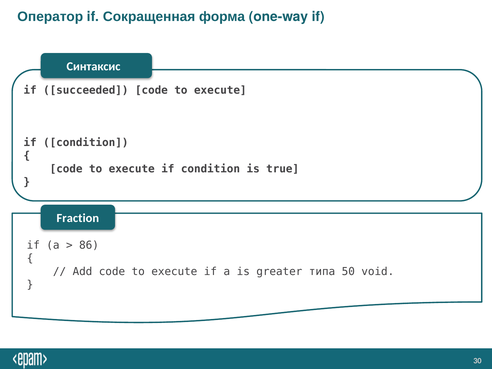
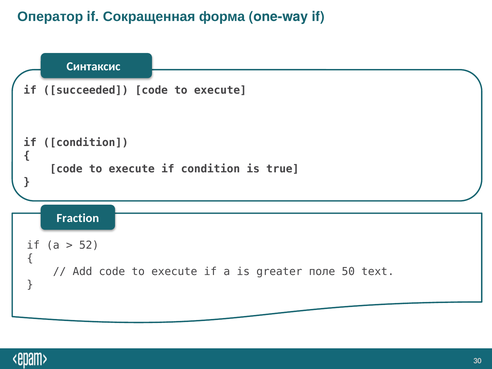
86: 86 -> 52
типа: типа -> поле
void: void -> text
